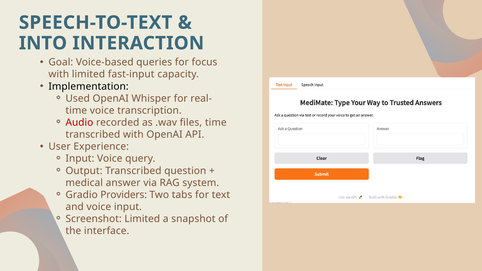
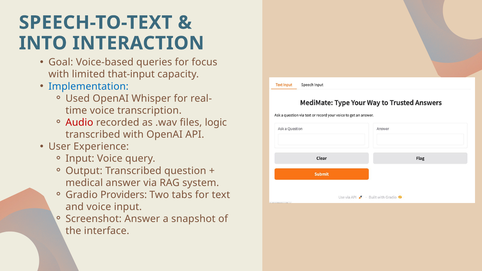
fast-input: fast-input -> that-input
Implementation colour: black -> blue
files time: time -> logic
Screenshot Limited: Limited -> Answer
